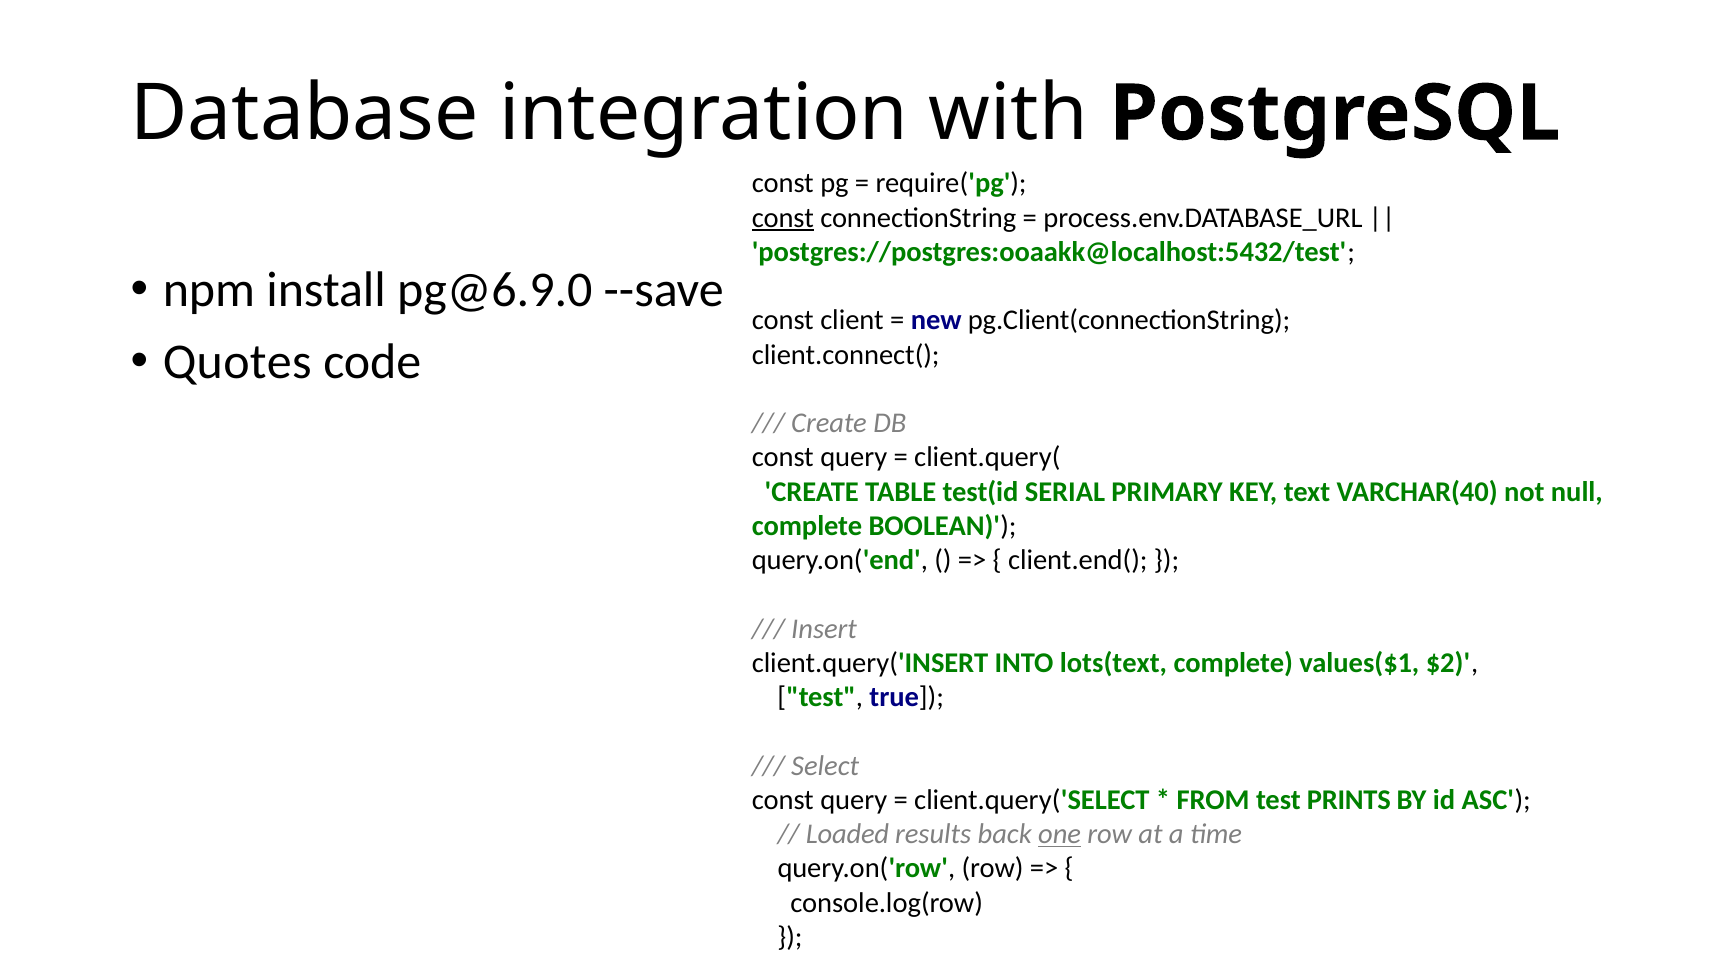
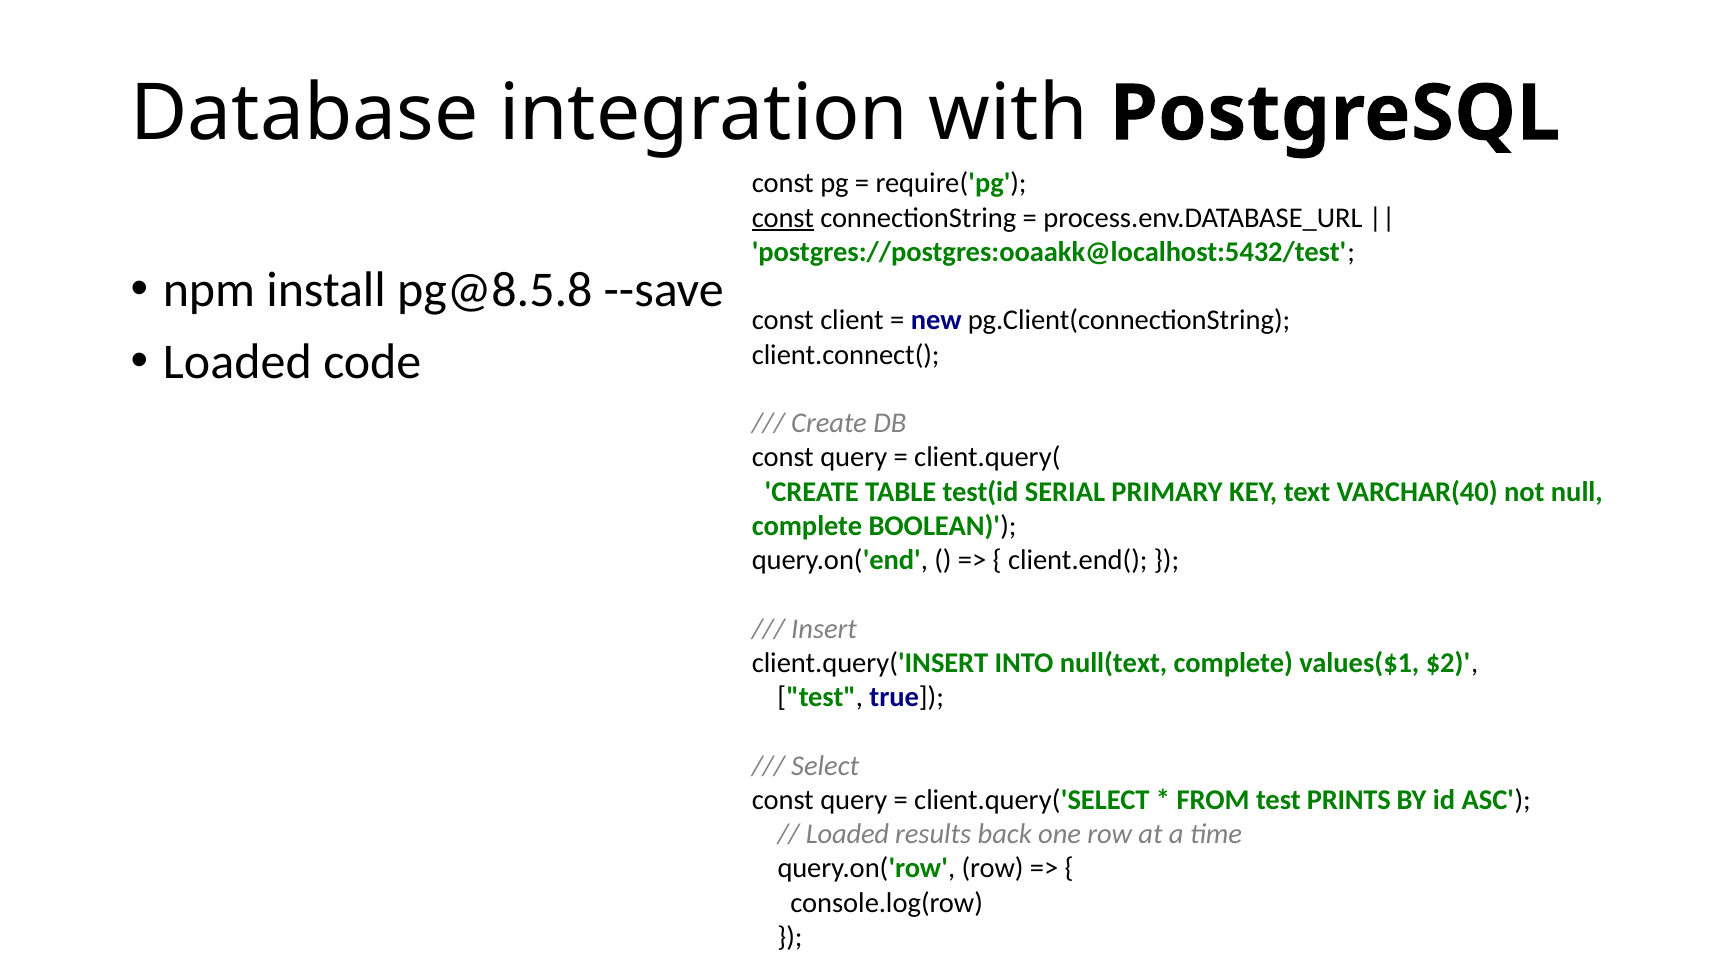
pg@6.9.0: pg@6.9.0 -> pg@8.5.8
Quotes at (237, 362): Quotes -> Loaded
lots(text: lots(text -> null(text
one underline: present -> none
